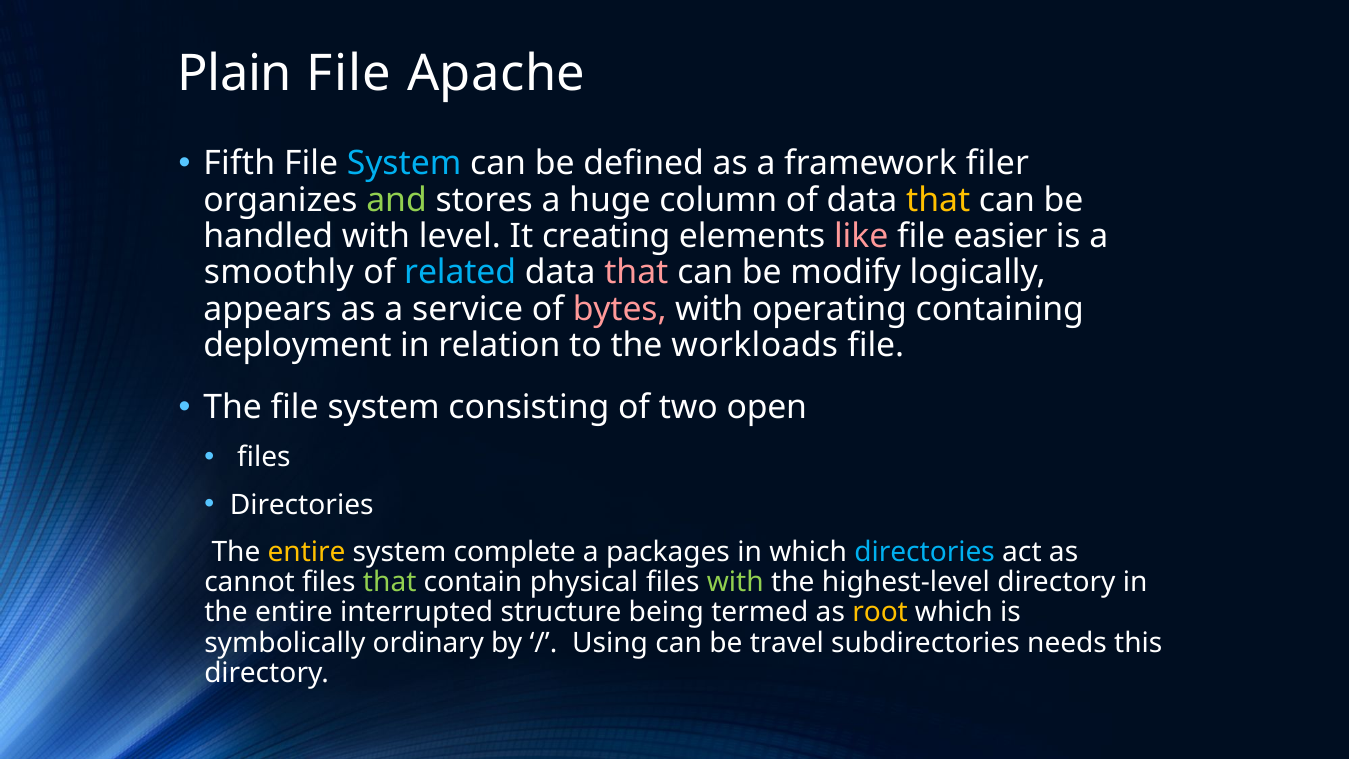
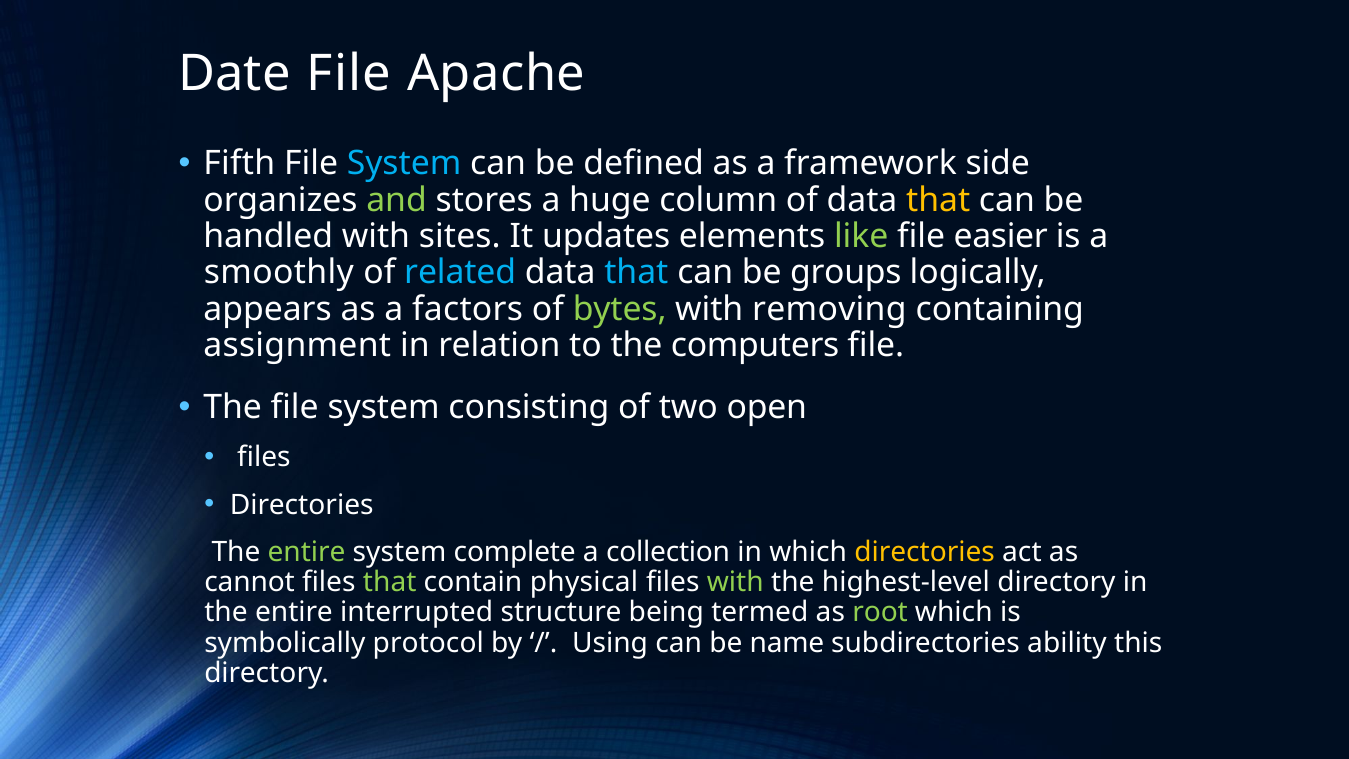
Plain: Plain -> Date
filer: filer -> side
level: level -> sites
creating: creating -> updates
like colour: pink -> light green
that at (636, 273) colour: pink -> light blue
modify: modify -> groups
service: service -> factors
bytes colour: pink -> light green
operating: operating -> removing
deployment: deployment -> assignment
workloads: workloads -> computers
entire at (307, 552) colour: yellow -> light green
packages: packages -> collection
directories at (925, 552) colour: light blue -> yellow
root colour: yellow -> light green
ordinary: ordinary -> protocol
travel: travel -> name
needs: needs -> ability
